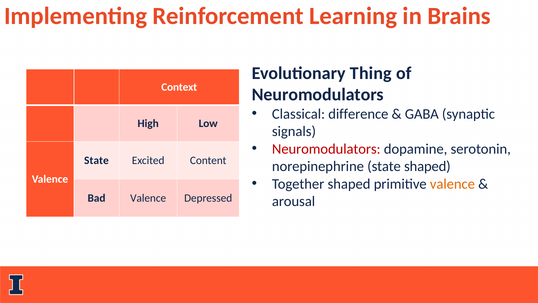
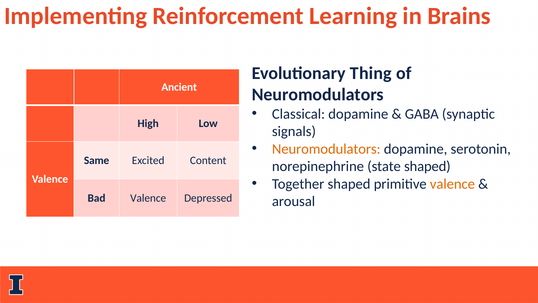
Context: Context -> Ancient
Classical difference: difference -> dopamine
Neuromodulators at (326, 149) colour: red -> orange
State at (96, 160): State -> Same
